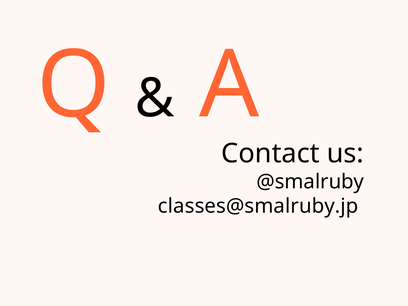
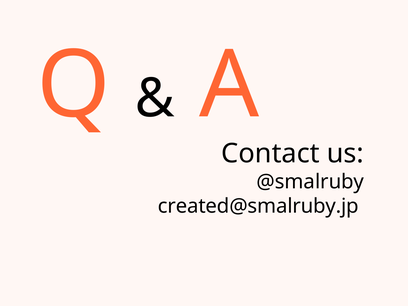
classes@smalruby.jp: classes@smalruby.jp -> created@smalruby.jp
